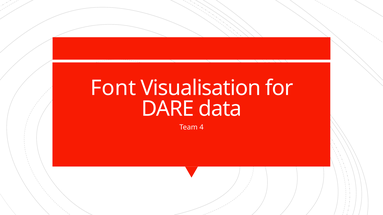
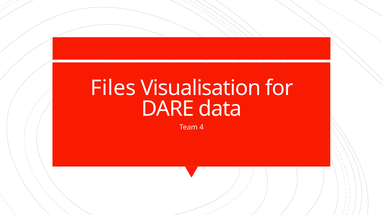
Font: Font -> Files
